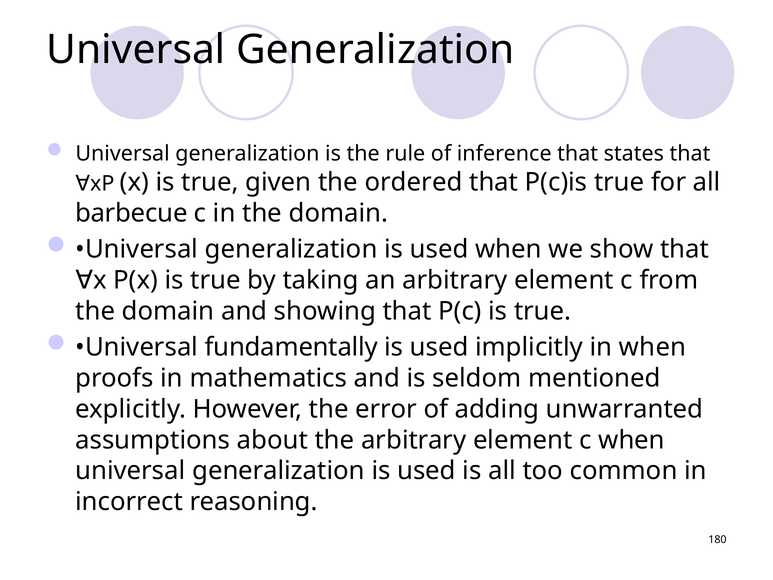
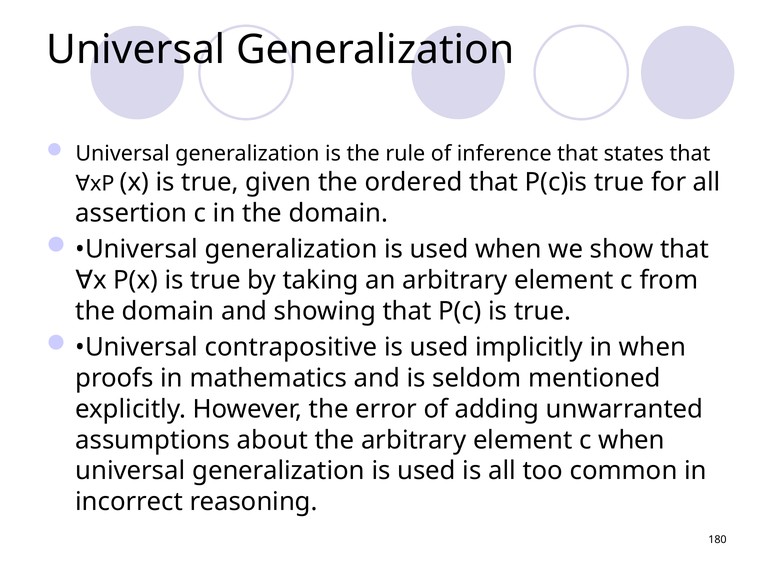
barbecue: barbecue -> assertion
fundamentally: fundamentally -> contrapositive
